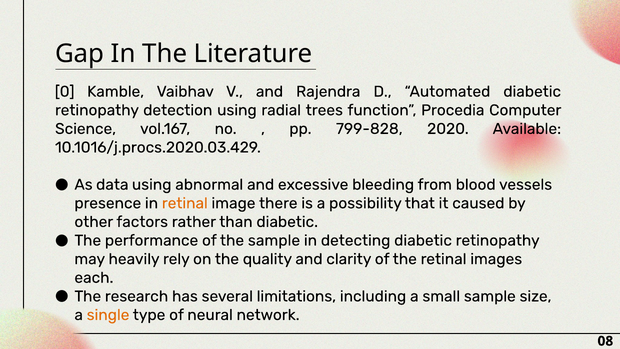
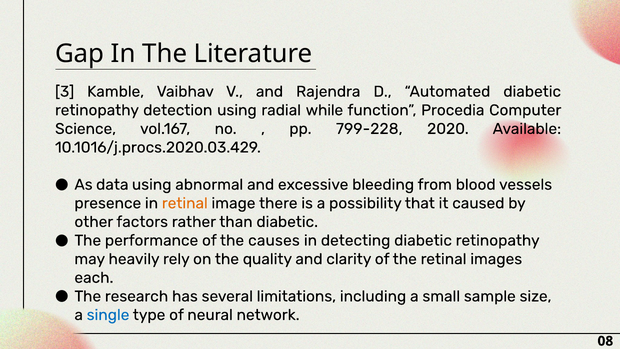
0: 0 -> 3
trees: trees -> while
799-828: 799-828 -> 799-228
the sample: sample -> causes
single colour: orange -> blue
